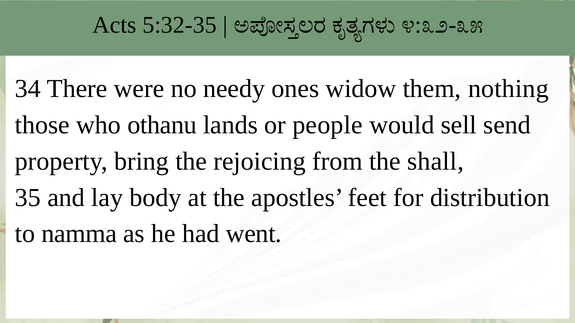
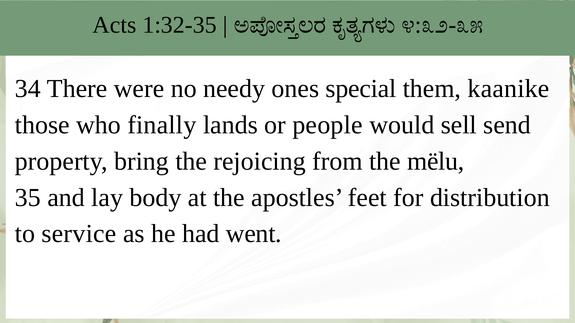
5:32-35: 5:32-35 -> 1:32-35
widow: widow -> special
nothing: nothing -> kaanike
othanu: othanu -> finally
shall: shall -> mëlu
namma: namma -> service
